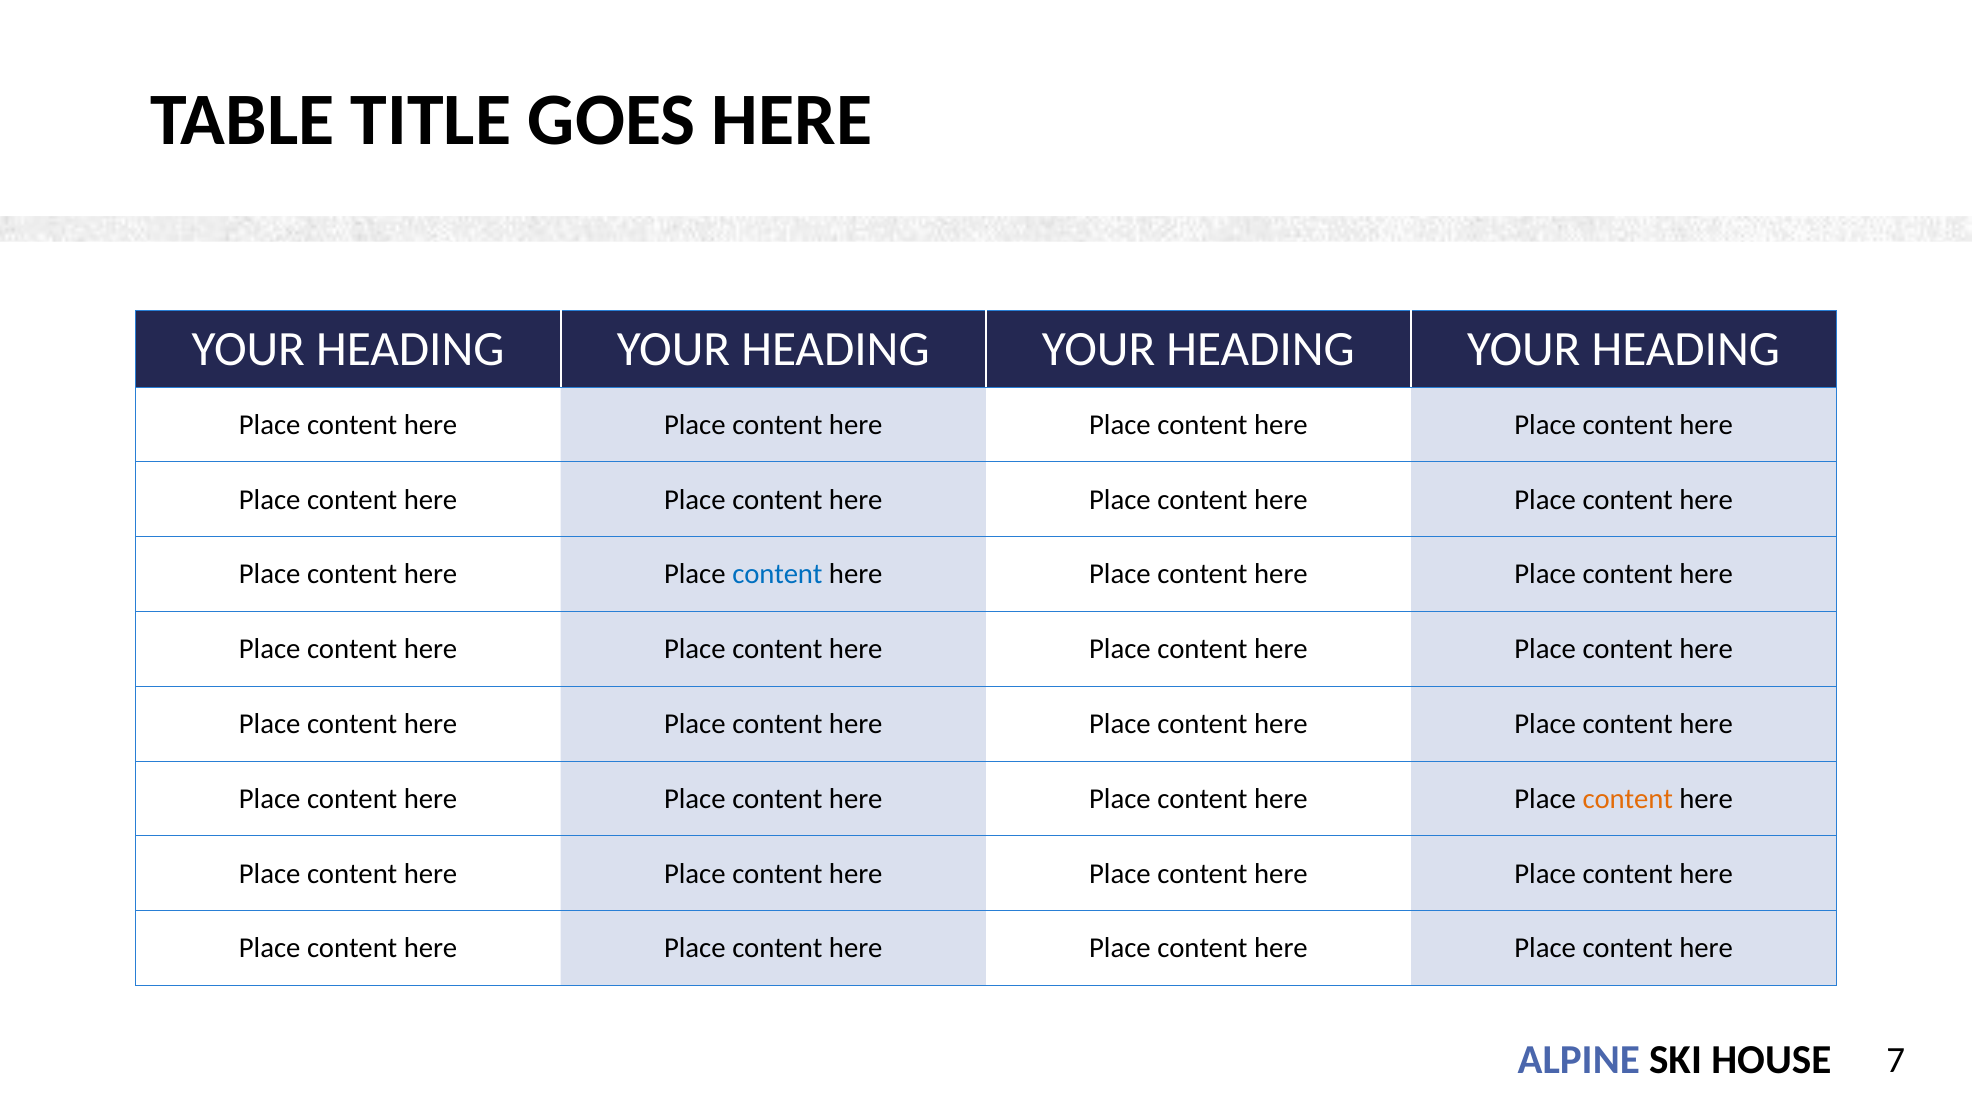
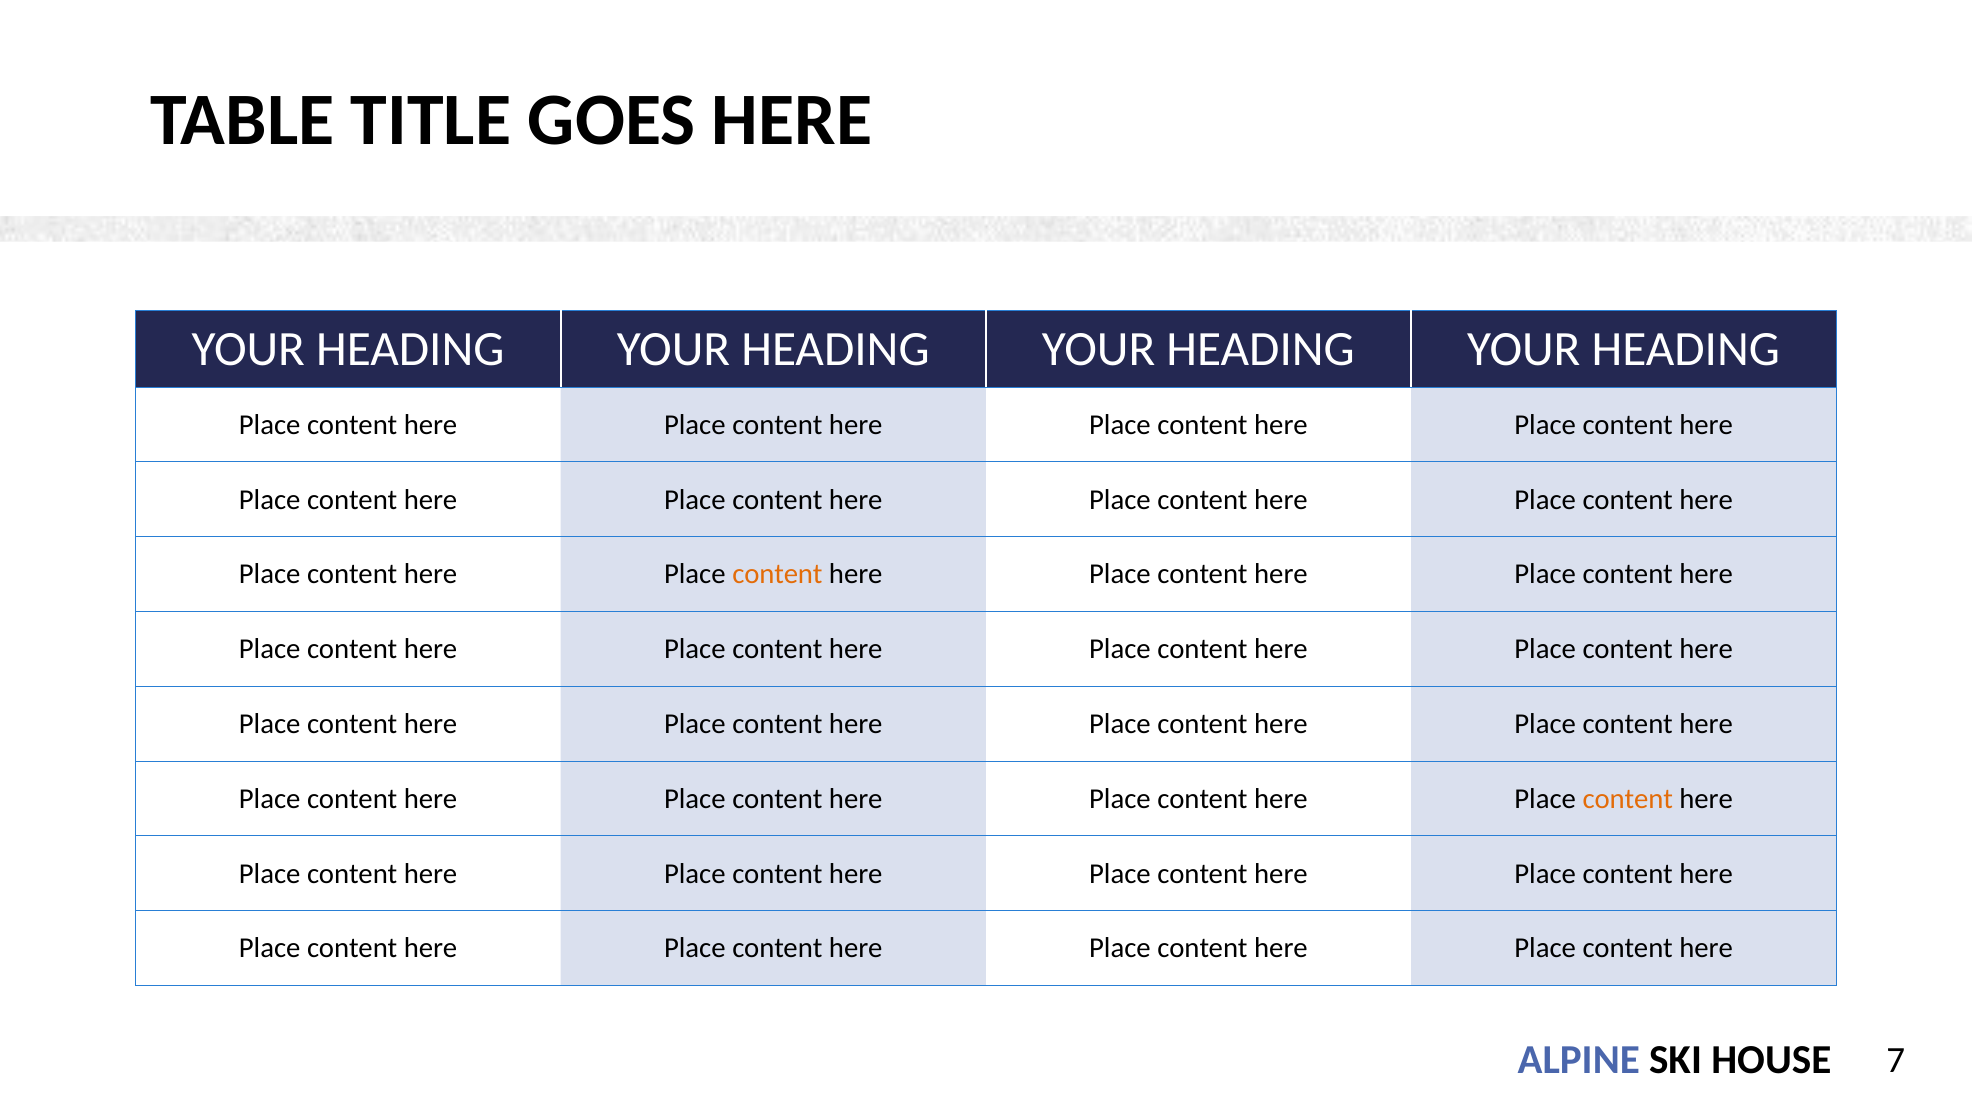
content at (777, 575) colour: blue -> orange
